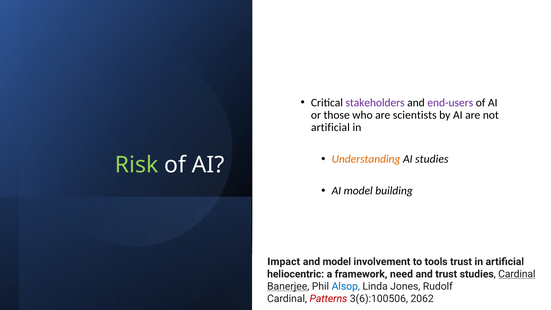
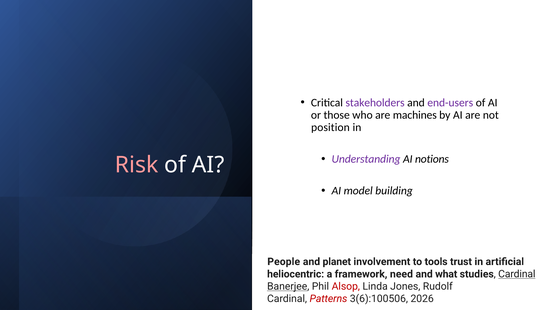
scientists: scientists -> machines
artificial at (330, 127): artificial -> position
Understanding colour: orange -> purple
AI studies: studies -> notions
Risk colour: light green -> pink
Impact: Impact -> People
and model: model -> planet
and trust: trust -> what
Alsop colour: blue -> red
2062: 2062 -> 2026
